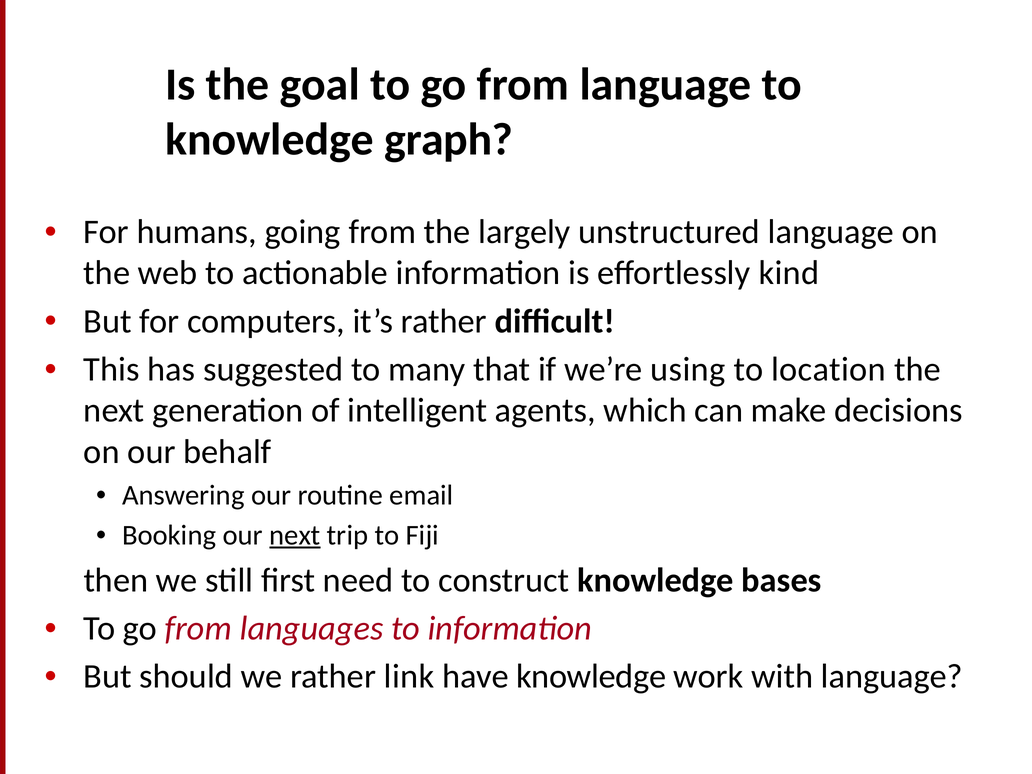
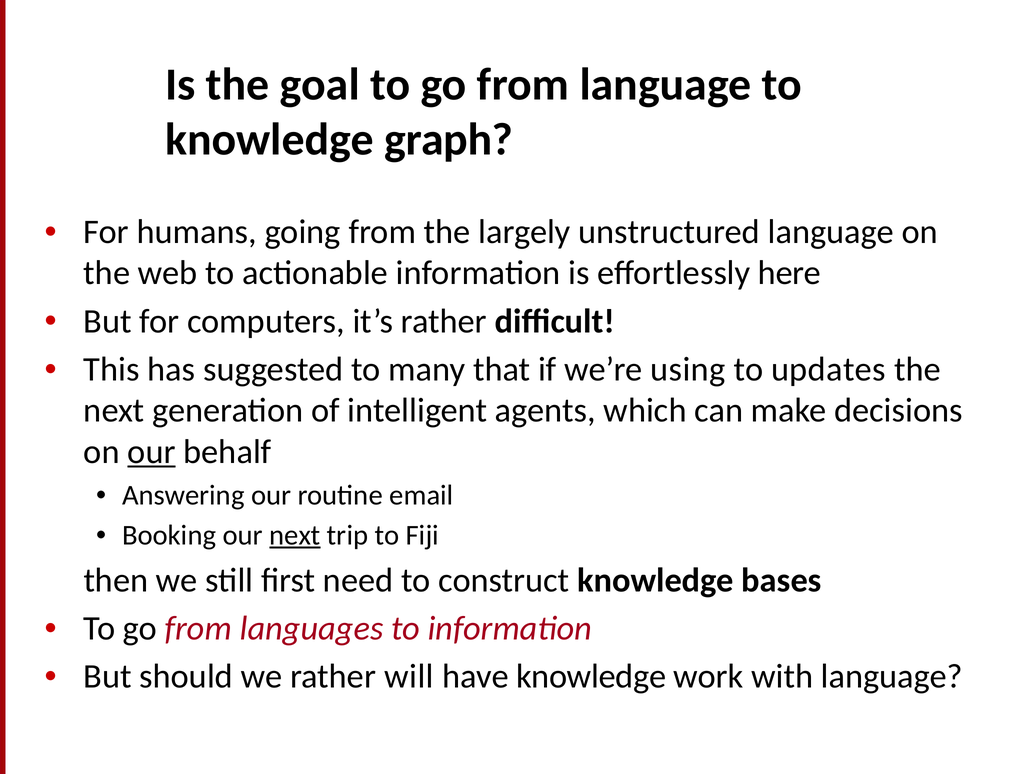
kind: kind -> here
location: location -> updates
our at (151, 452) underline: none -> present
link: link -> will
